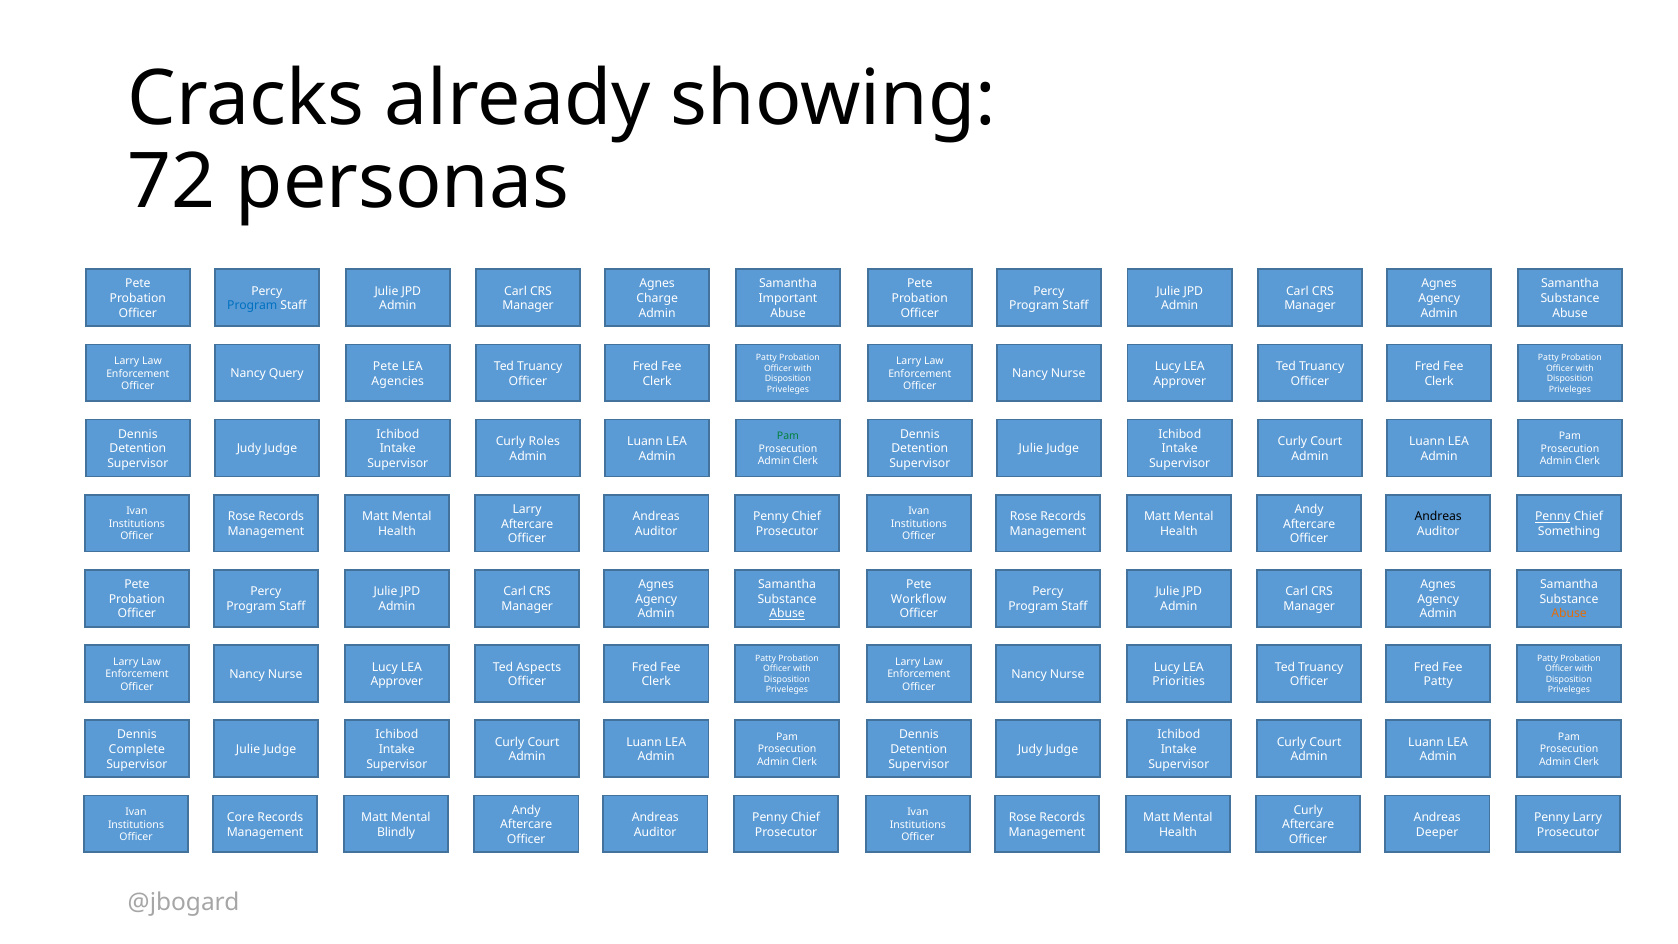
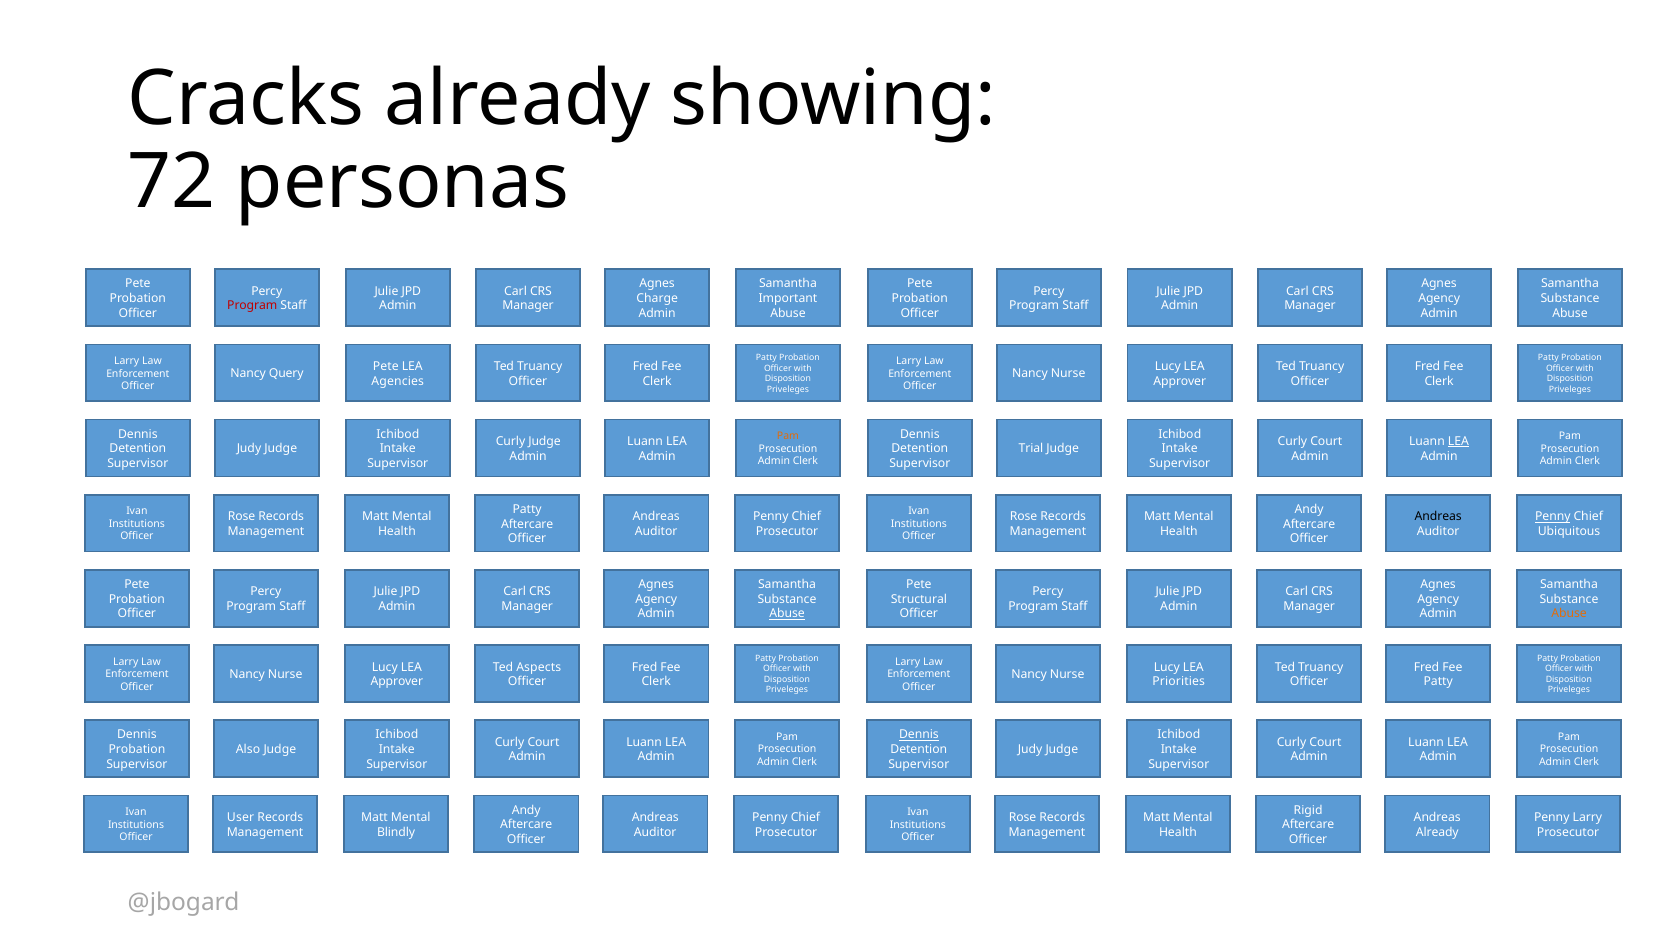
Program at (252, 306) colour: blue -> red
Pam at (788, 436) colour: green -> orange
Curly Roles: Roles -> Judge
LEA at (1458, 441) underline: none -> present
Julie at (1031, 449): Julie -> Trial
Larry at (527, 509): Larry -> Patty
Something: Something -> Ubiquitous
Workflow: Workflow -> Structural
Dennis at (919, 735) underline: none -> present
Complete at (137, 749): Complete -> Probation
Julie at (248, 749): Julie -> Also
Curly at (1308, 810): Curly -> Rigid
Core: Core -> User
Deeper at (1437, 832): Deeper -> Already
